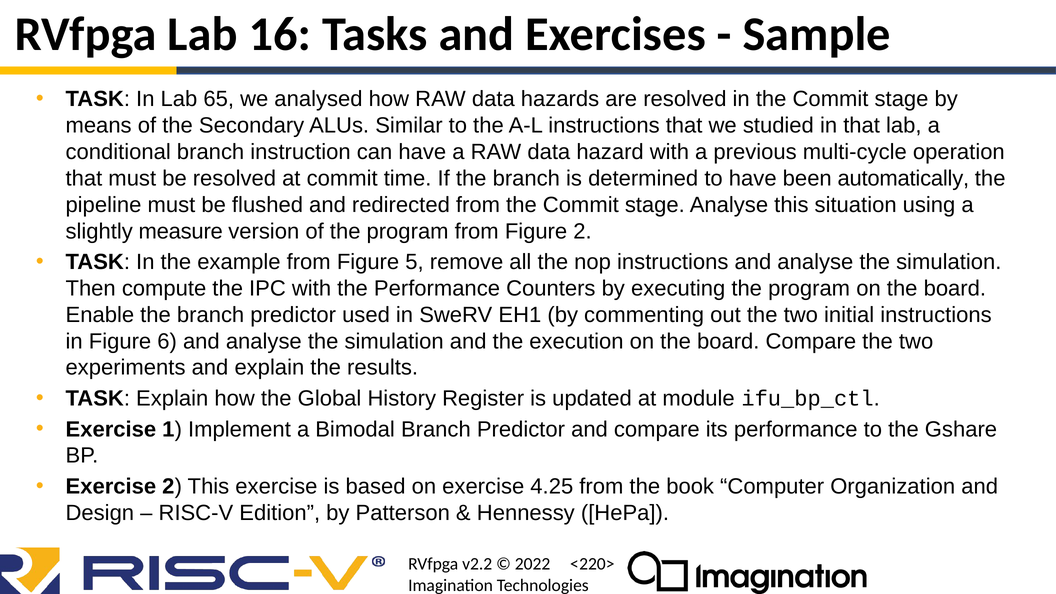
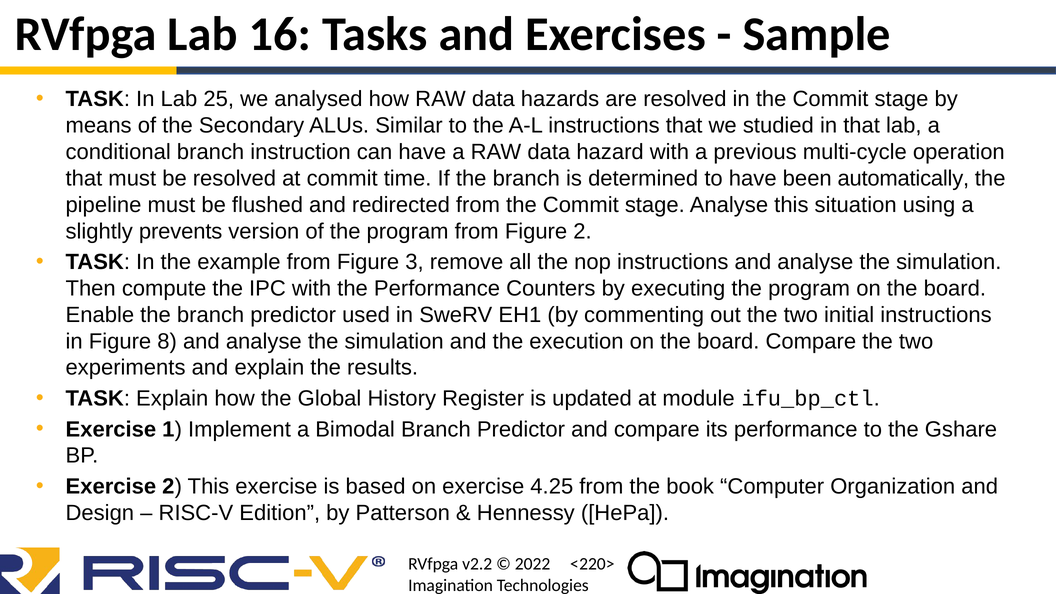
65: 65 -> 25
measure: measure -> prevents
5: 5 -> 3
6: 6 -> 8
